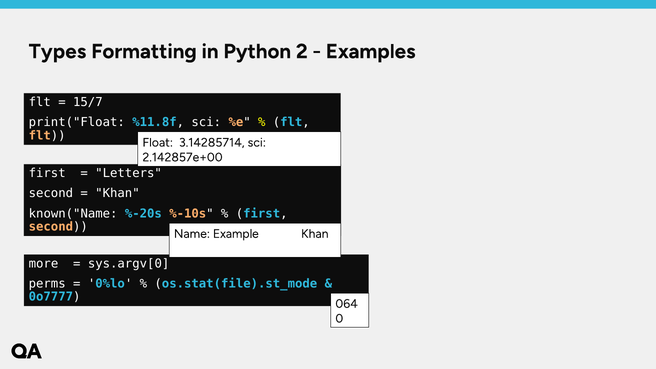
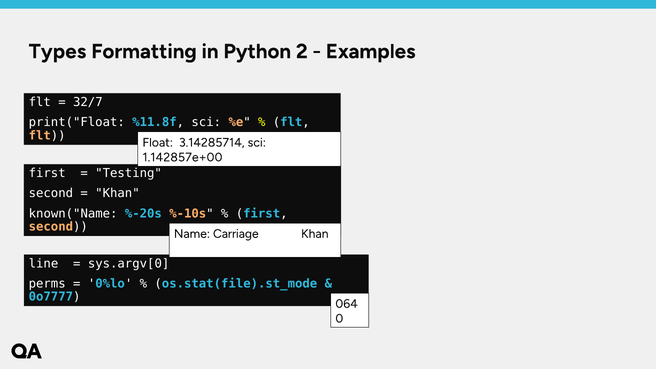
15/7: 15/7 -> 32/7
2.142857e+00: 2.142857e+00 -> 1.142857e+00
Letters: Letters -> Testing
Example: Example -> Carriage
more: more -> line
